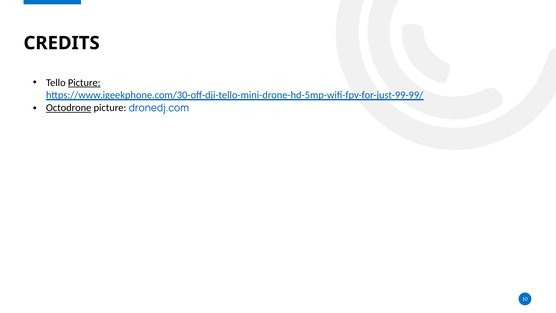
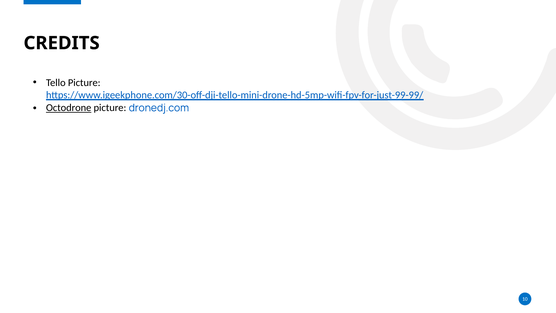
Picture at (84, 83) underline: present -> none
